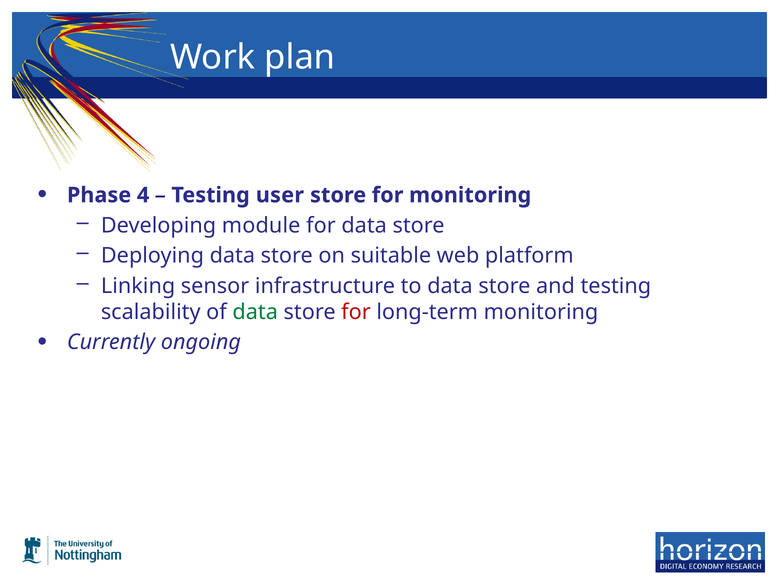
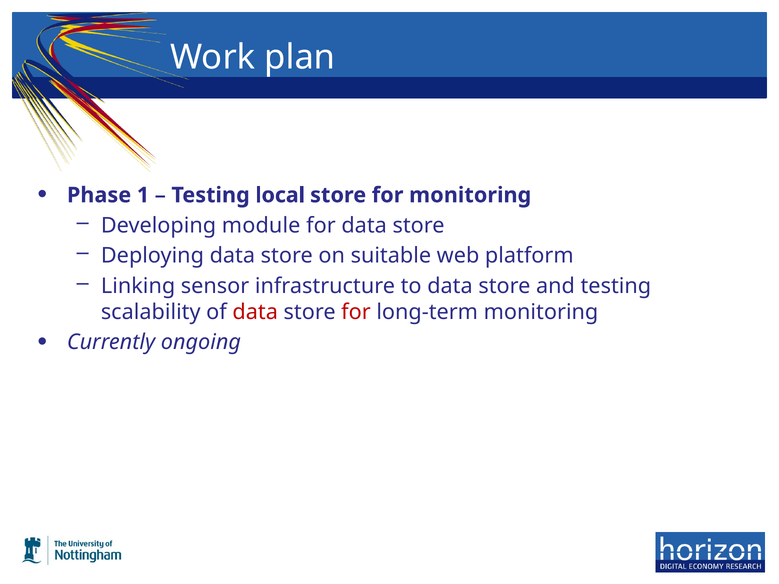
4: 4 -> 1
user: user -> local
data at (255, 312) colour: green -> red
